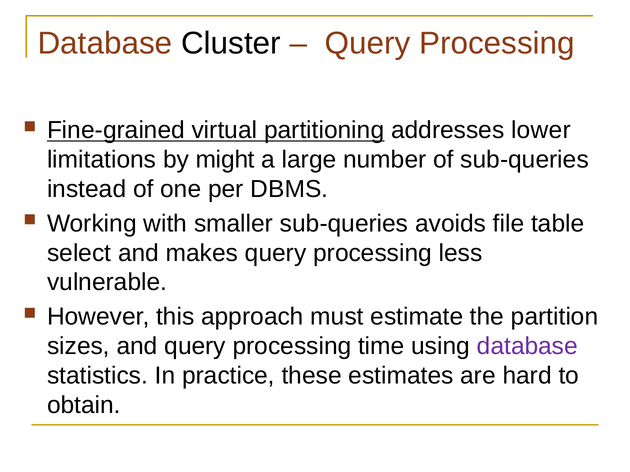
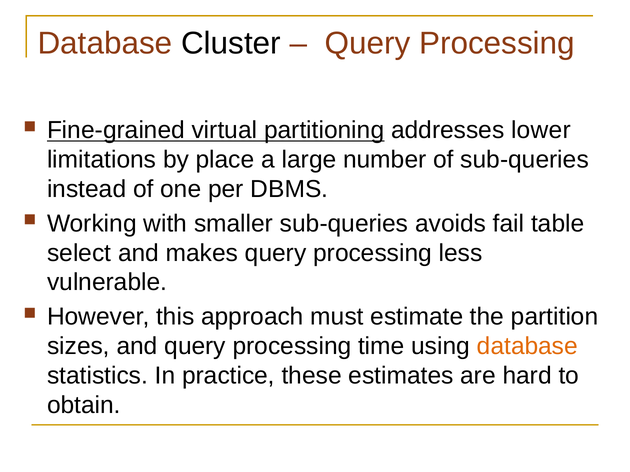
might: might -> place
file: file -> fail
database at (527, 347) colour: purple -> orange
